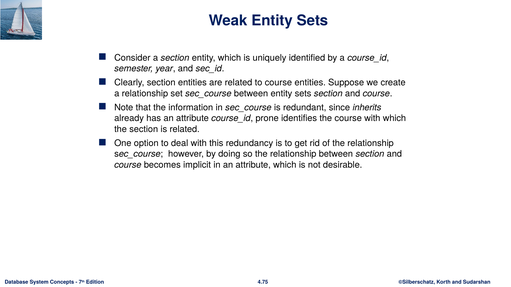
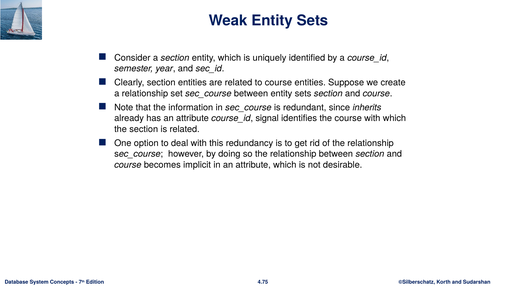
prone: prone -> signal
